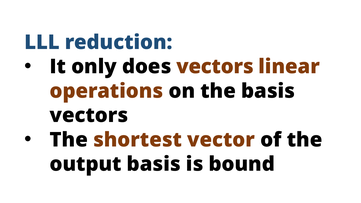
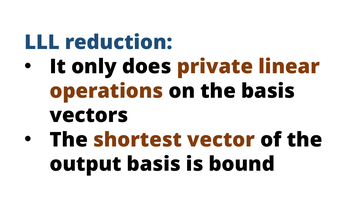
does vectors: vectors -> private
